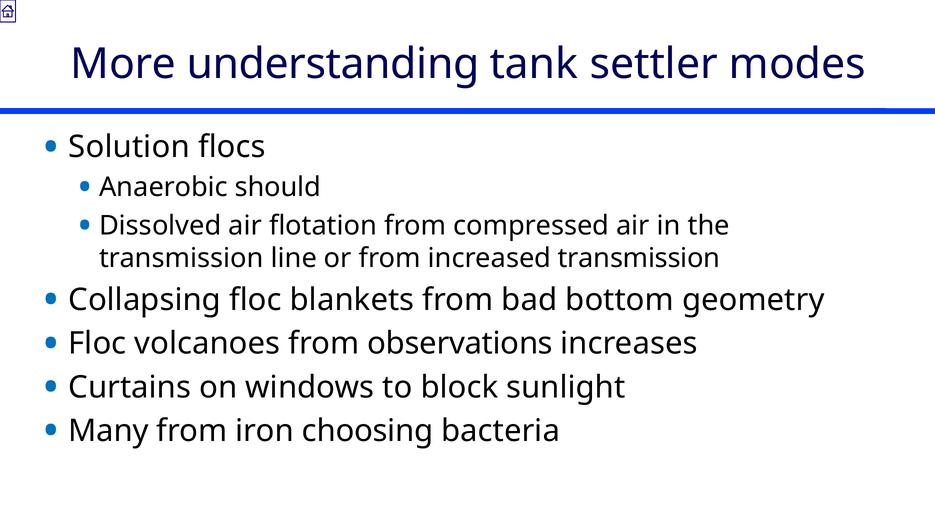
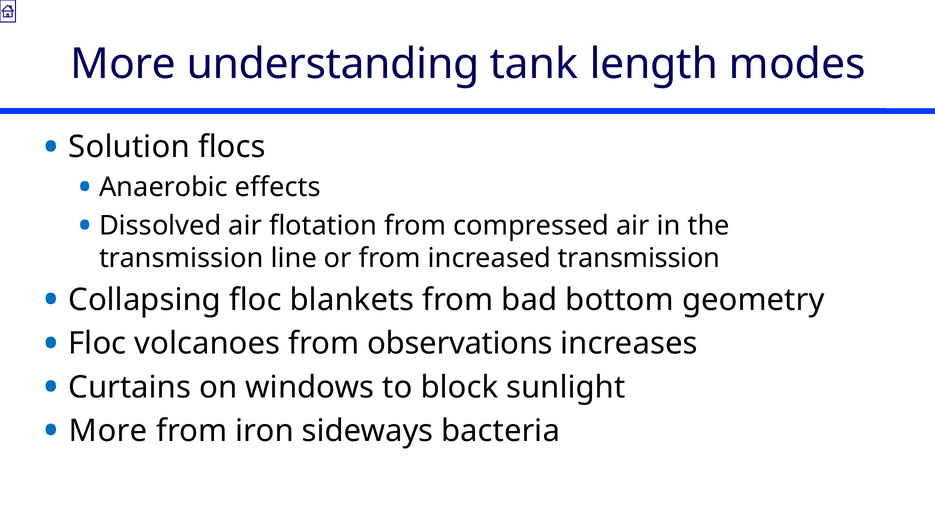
settler: settler -> length
should: should -> effects
Many at (108, 431): Many -> More
choosing: choosing -> sideways
